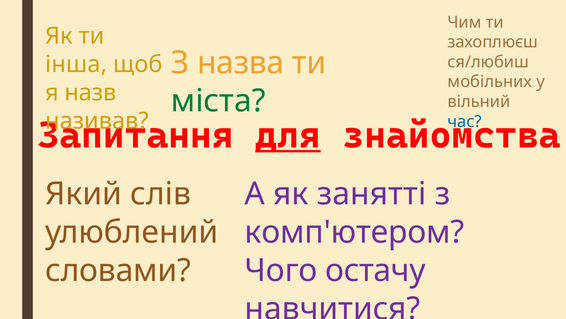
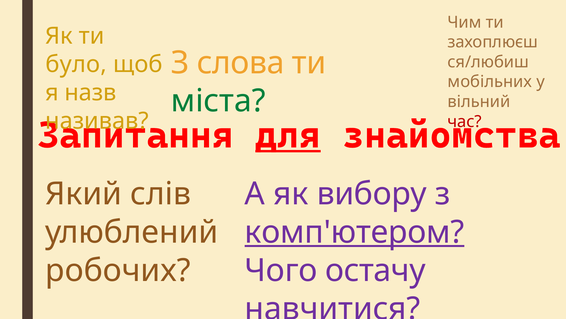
назва: назва -> слова
інша: інша -> було
час colour: blue -> red
занятті: занятті -> вибору
комп'ютером underline: none -> present
словами: словами -> робочих
